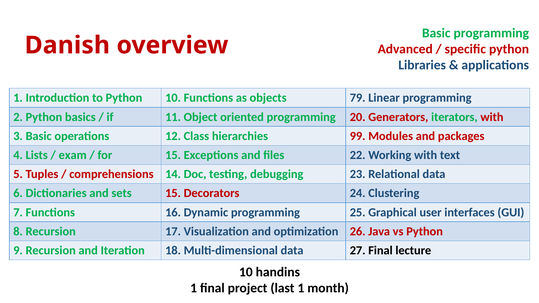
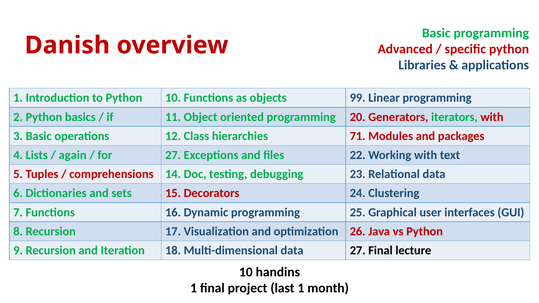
79: 79 -> 99
99: 99 -> 71
exam: exam -> again
for 15: 15 -> 27
